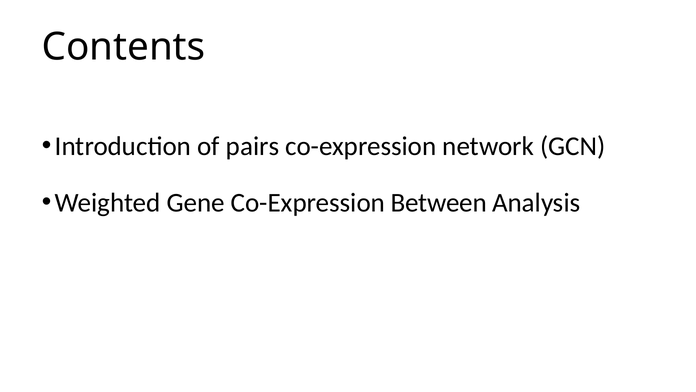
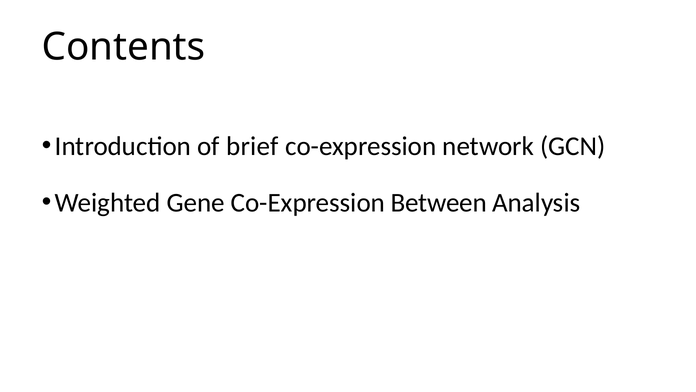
pairs: pairs -> brief
